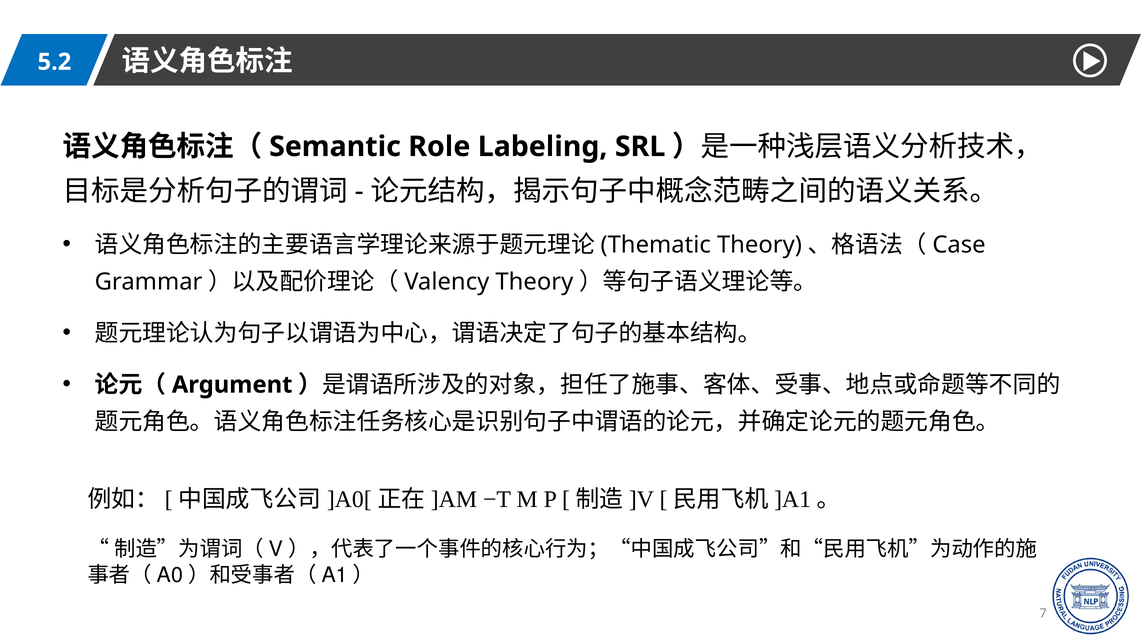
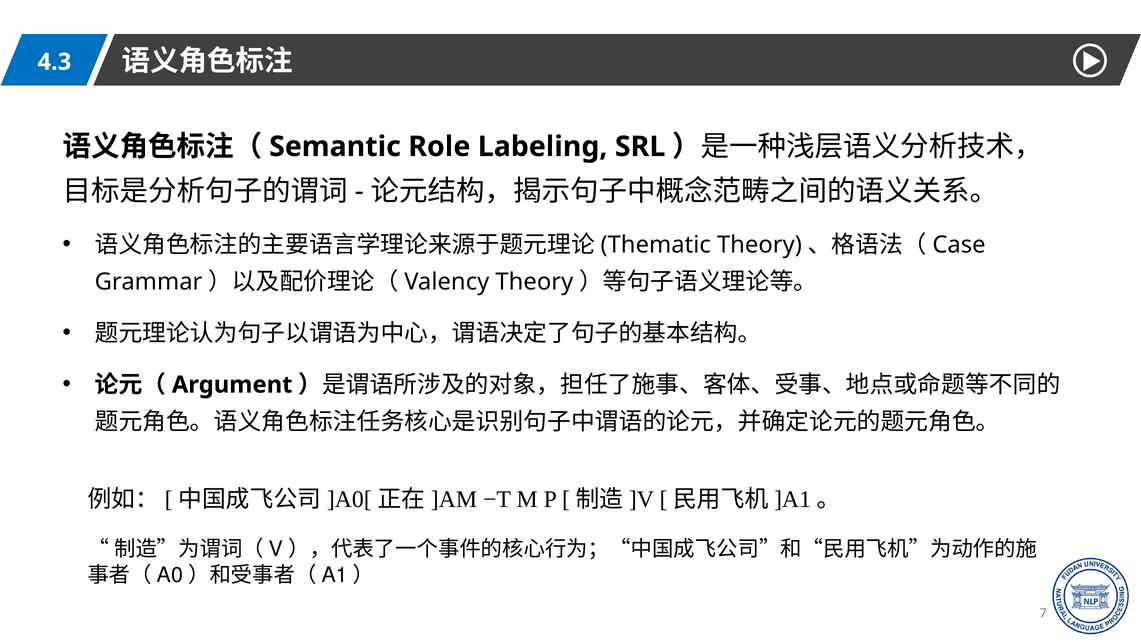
5.2: 5.2 -> 4.3
